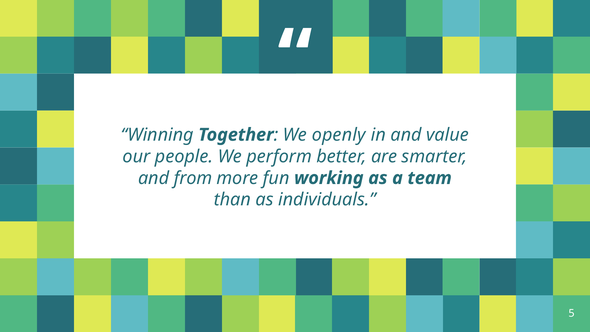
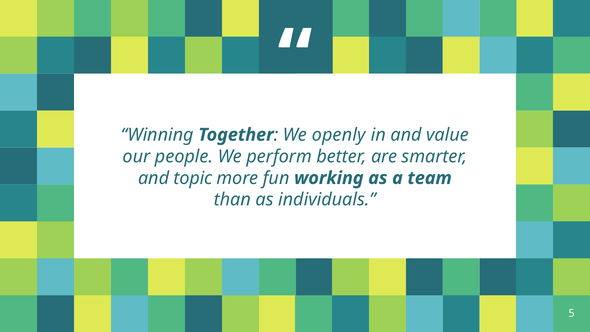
from: from -> topic
